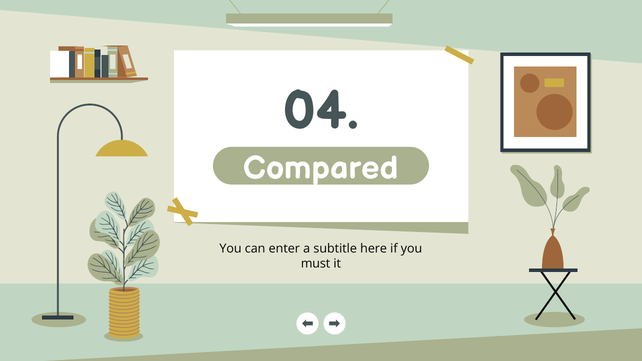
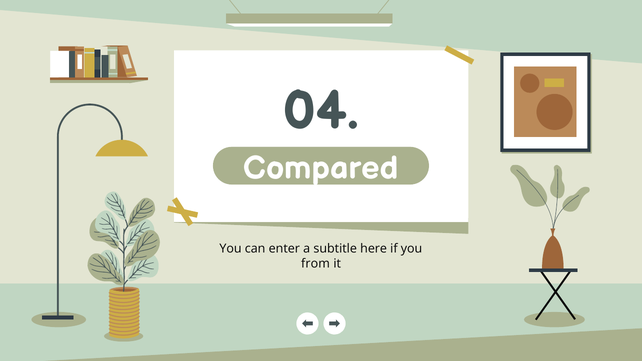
must: must -> from
